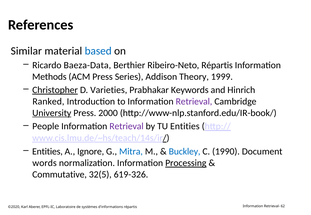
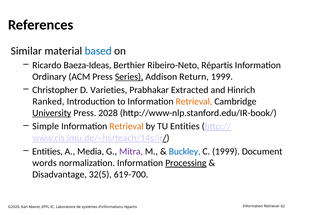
Baeza-Data: Baeza-Data -> Baeza-Ideas
Methods: Methods -> Ordinary
Series underline: none -> present
Theory: Theory -> Return
Christopher underline: present -> none
Keywords: Keywords -> Extracted
Retrieval at (194, 102) colour: purple -> orange
2000: 2000 -> 2028
People: People -> Simple
Retrieval at (127, 127) colour: purple -> orange
Ignore: Ignore -> Media
Mitra colour: blue -> purple
C 1990: 1990 -> 1999
Commutative: Commutative -> Disadvantage
619-326: 619-326 -> 619-700
